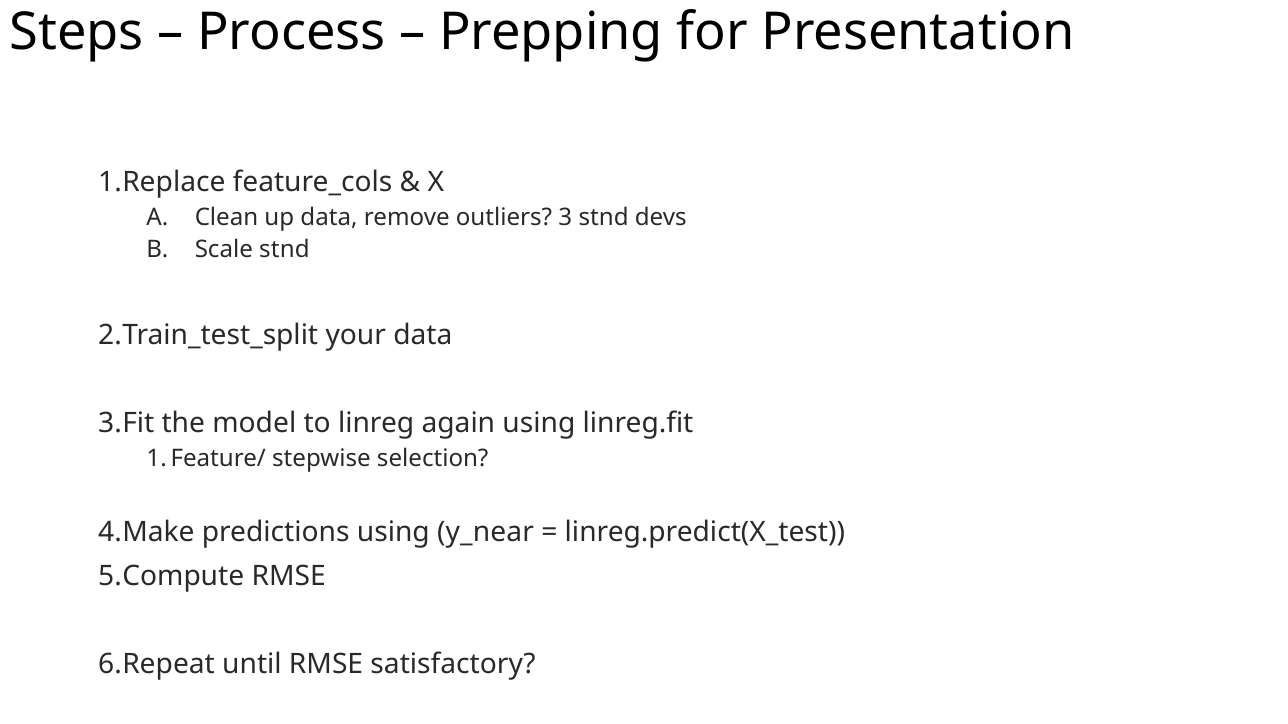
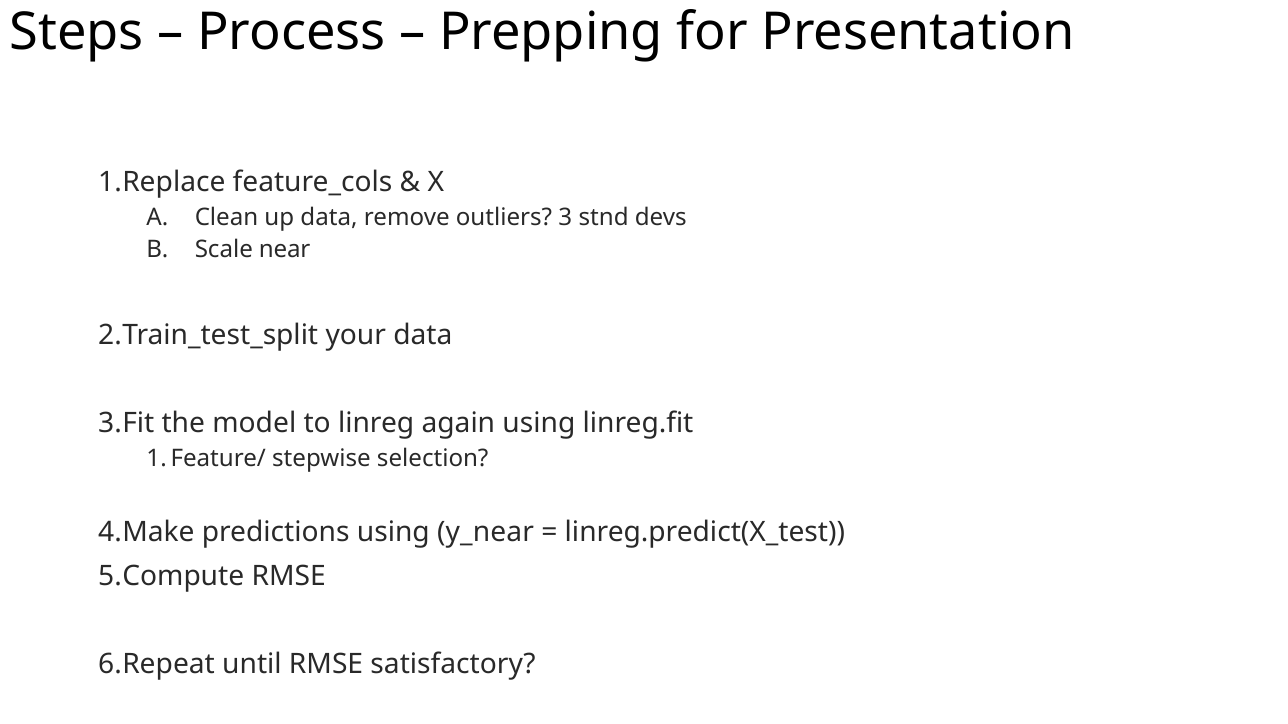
Scale stnd: stnd -> near
